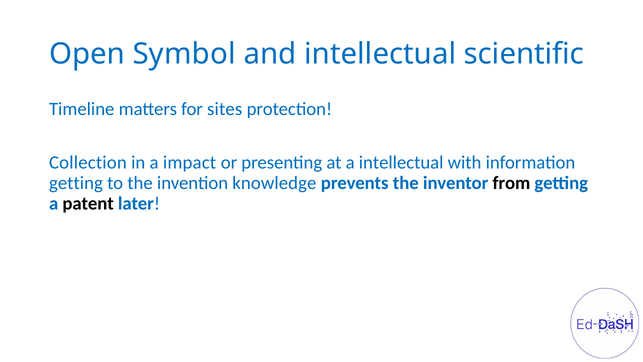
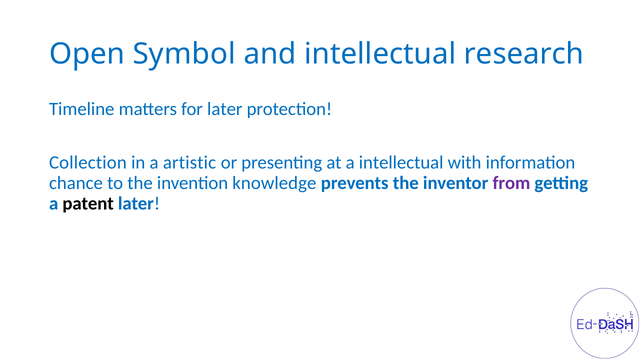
scientific: scientific -> research
for sites: sites -> later
impact: impact -> artistic
getting at (76, 183): getting -> chance
from colour: black -> purple
